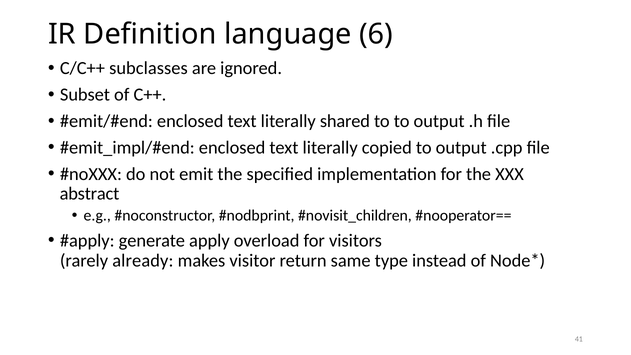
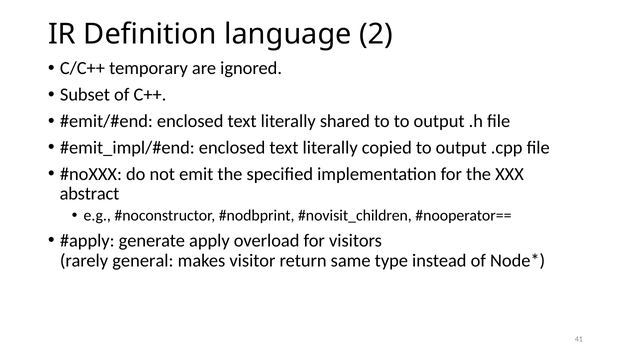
6: 6 -> 2
subclasses: subclasses -> temporary
already: already -> general
